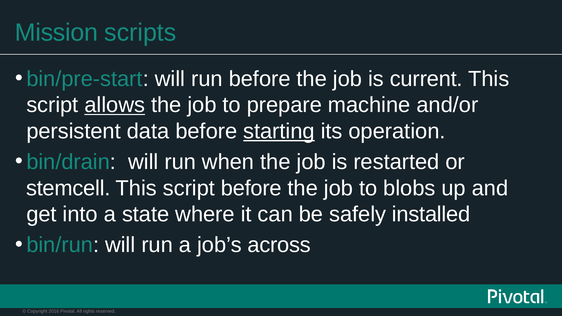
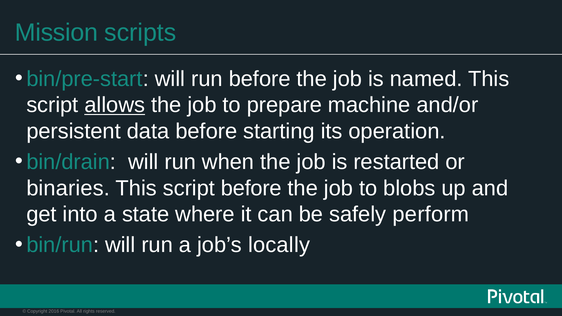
current: current -> named
starting underline: present -> none
stemcell: stemcell -> binaries
installed: installed -> perform
across: across -> locally
